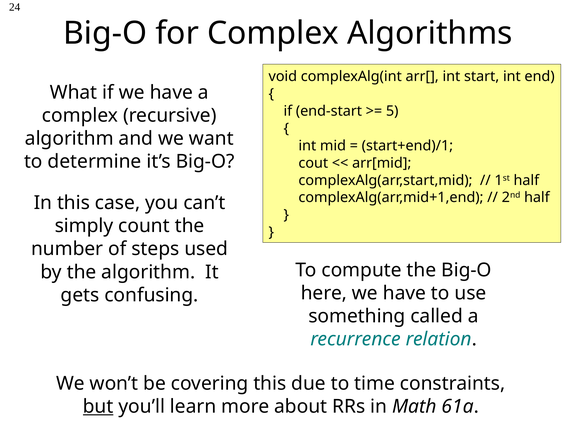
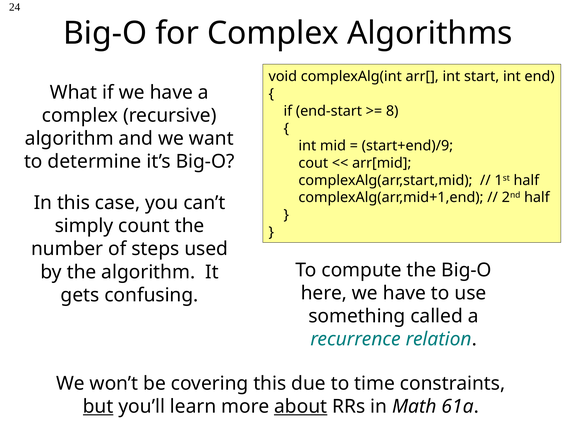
5: 5 -> 8
start+end)/1: start+end)/1 -> start+end)/9
about underline: none -> present
